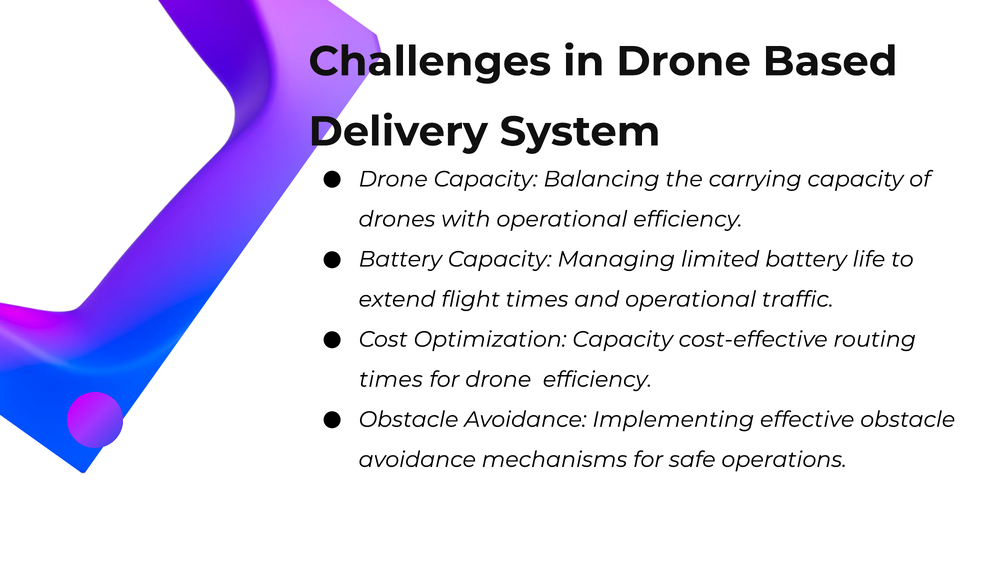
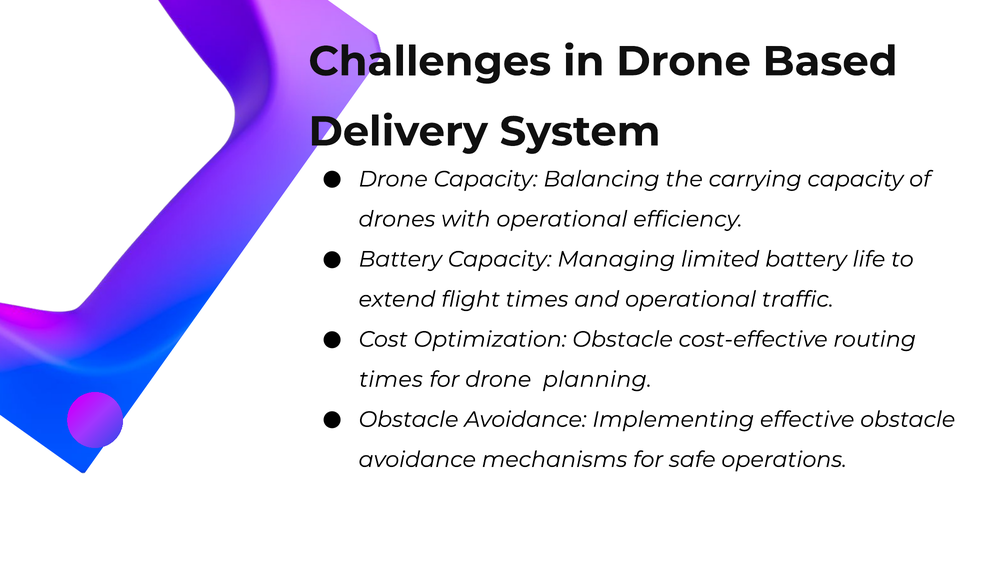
Optimization Capacity: Capacity -> Obstacle
drone efficiency: efficiency -> planning
